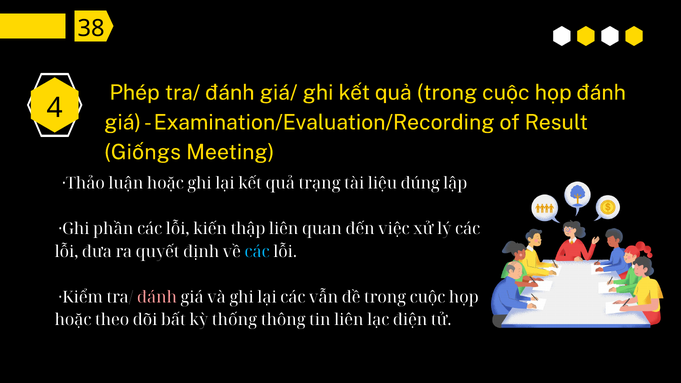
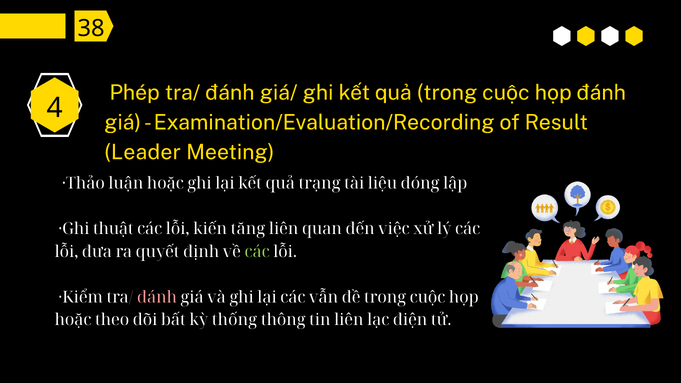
Giốngs: Giốngs -> Leader
đúng: đúng -> đóng
phần: phần -> thuật
thập: thập -> tăng
các at (257, 252) colour: light blue -> light green
